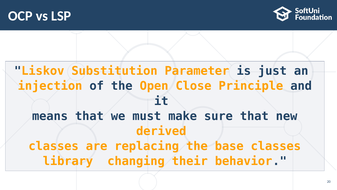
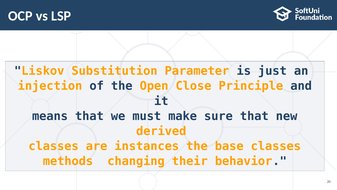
replacing: replacing -> instances
library: library -> methods
